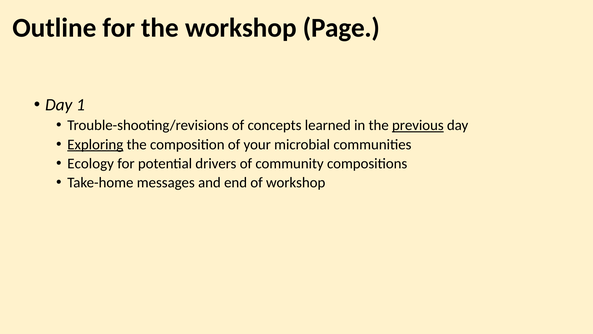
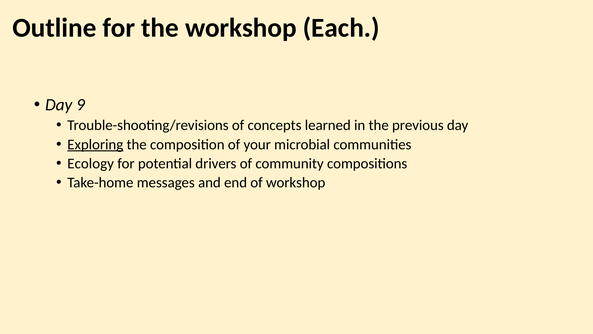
Page: Page -> Each
1: 1 -> 9
previous underline: present -> none
